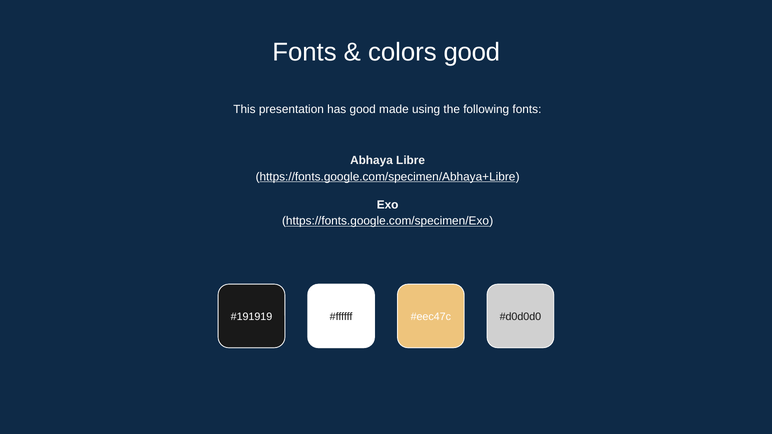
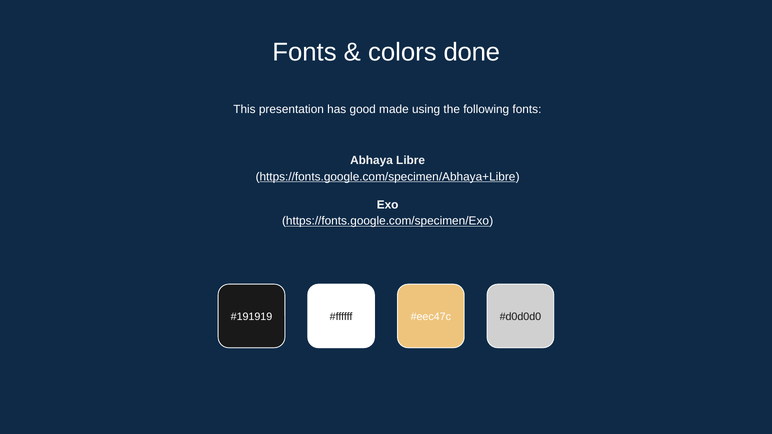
colors good: good -> done
